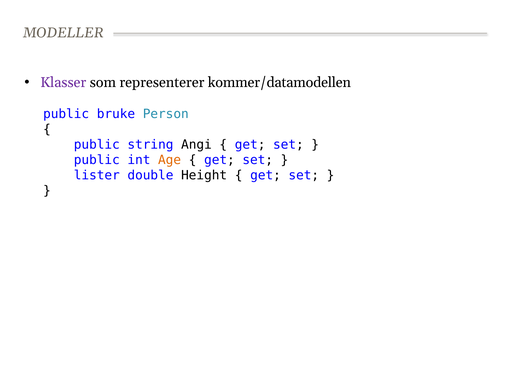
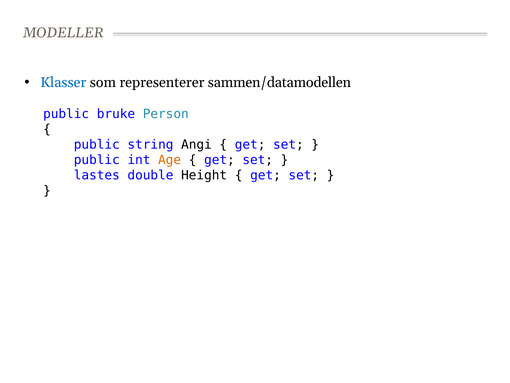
Klasser colour: purple -> blue
kommer/datamodellen: kommer/datamodellen -> sammen/datamodellen
lister: lister -> lastes
